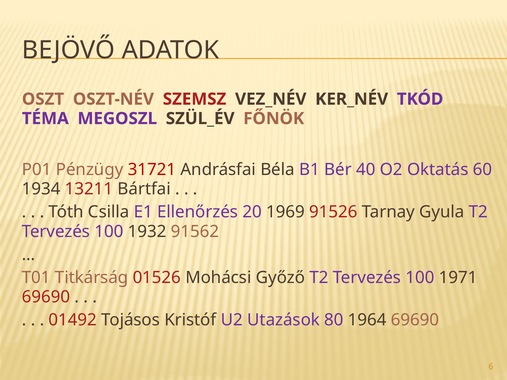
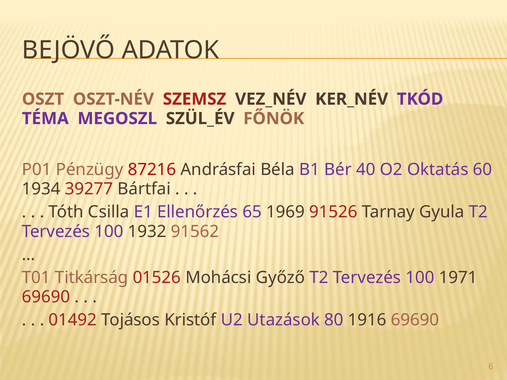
31721: 31721 -> 87216
13211: 13211 -> 39277
20: 20 -> 65
1964: 1964 -> 1916
